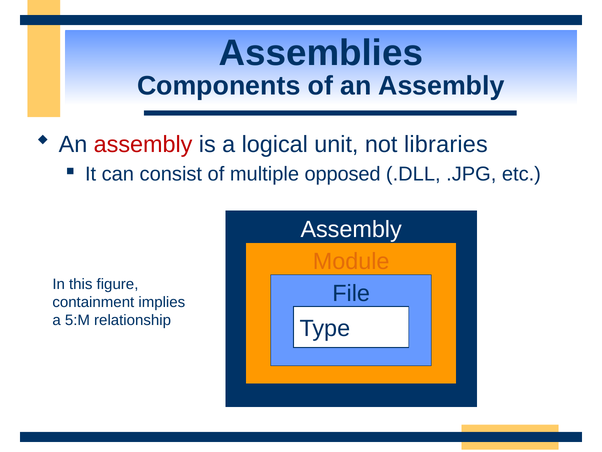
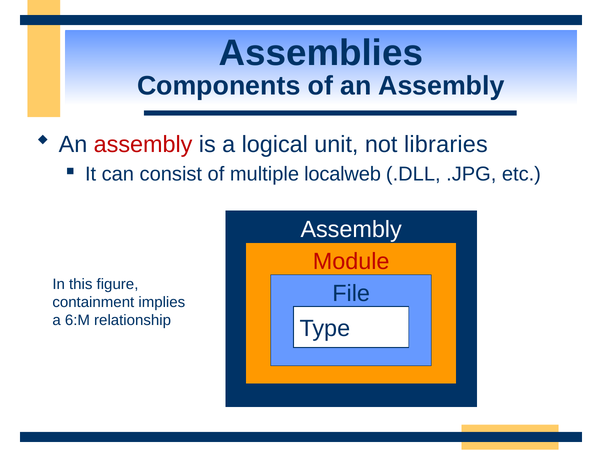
opposed: opposed -> localweb
Module colour: orange -> red
5:M: 5:M -> 6:M
